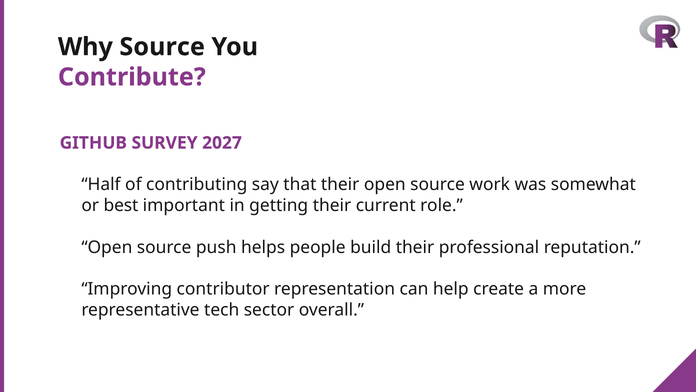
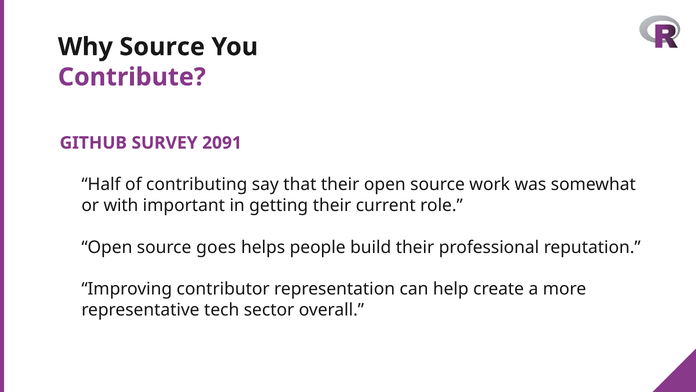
2027: 2027 -> 2091
best: best -> with
push: push -> goes
